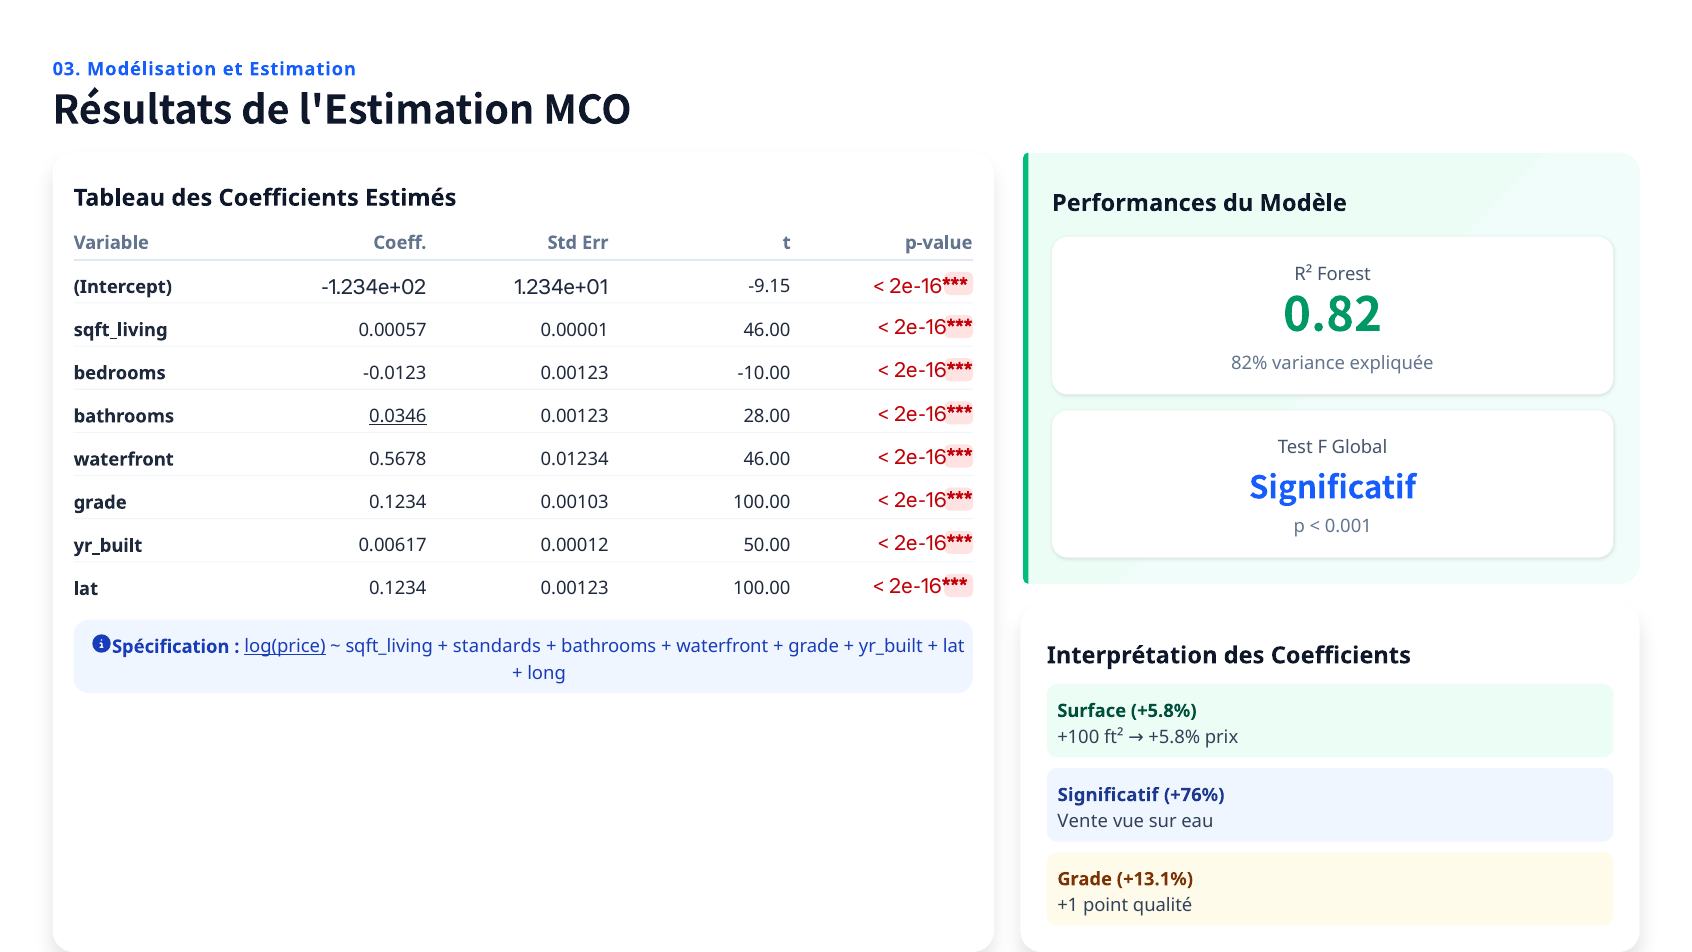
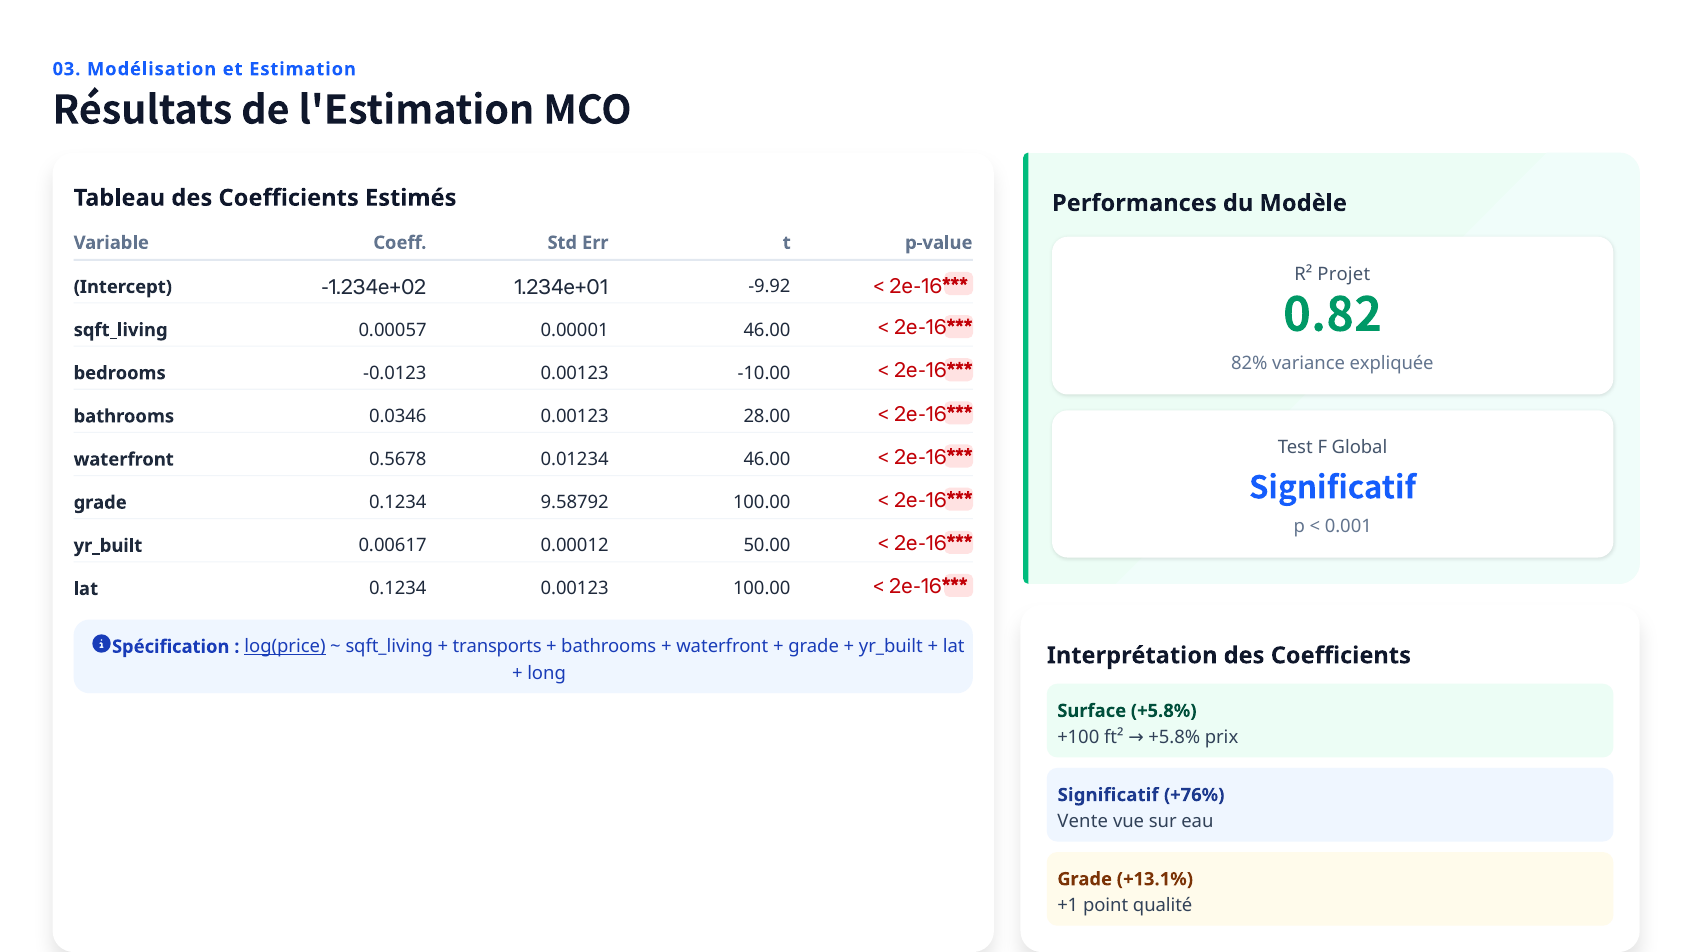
Forest: Forest -> Projet
-9.15: -9.15 -> -9.92
0.0346 underline: present -> none
0.00103: 0.00103 -> 9.58792
standards: standards -> transports
